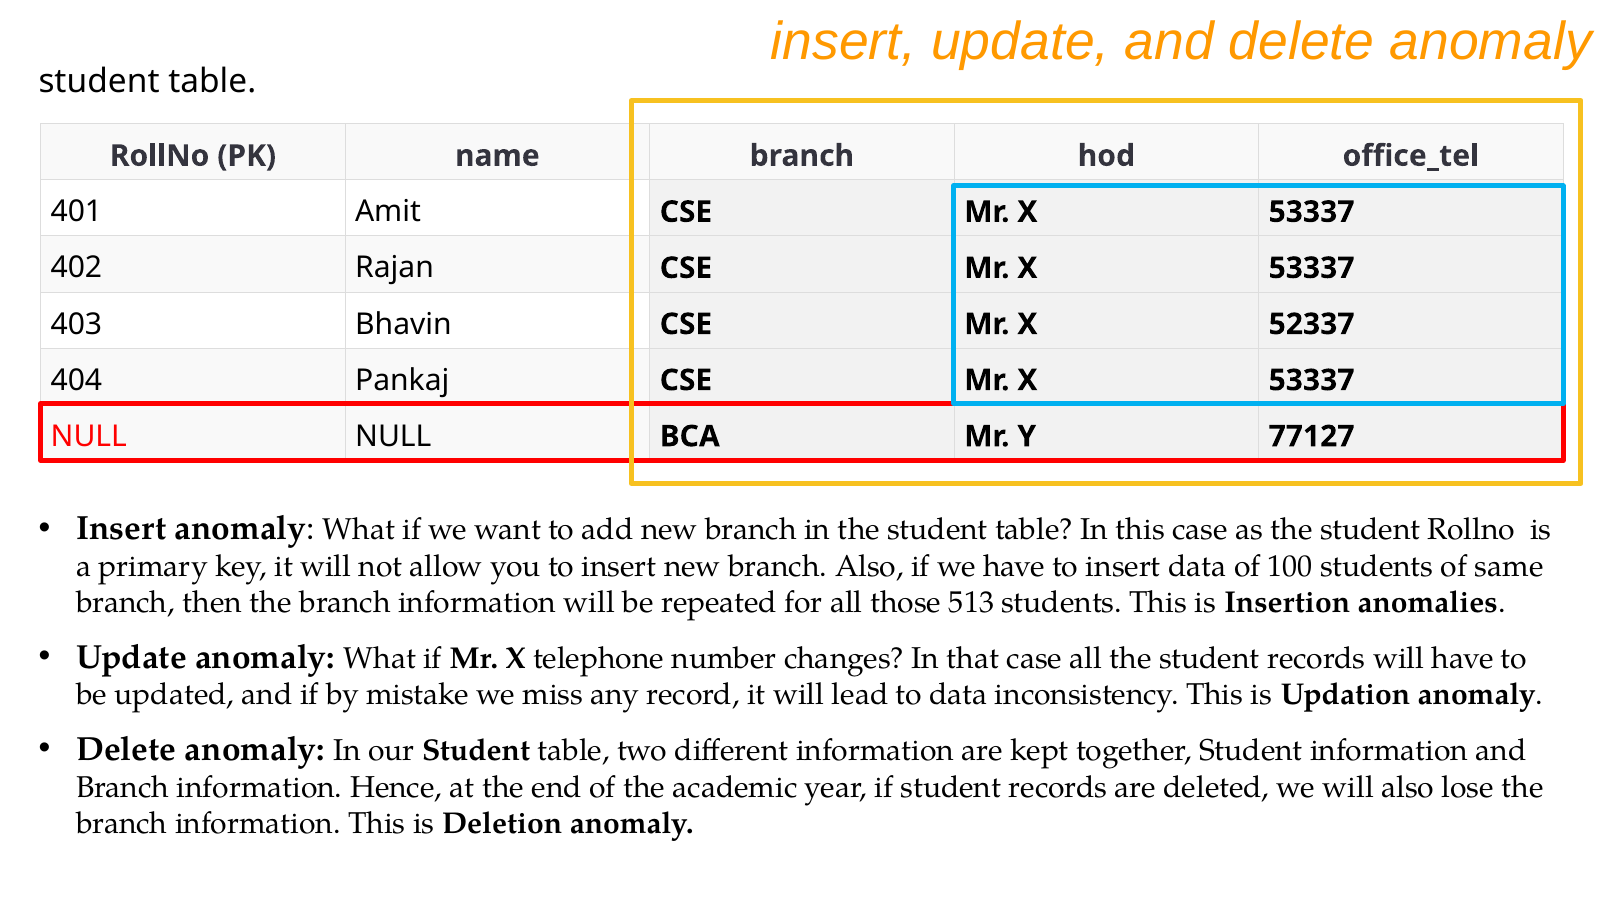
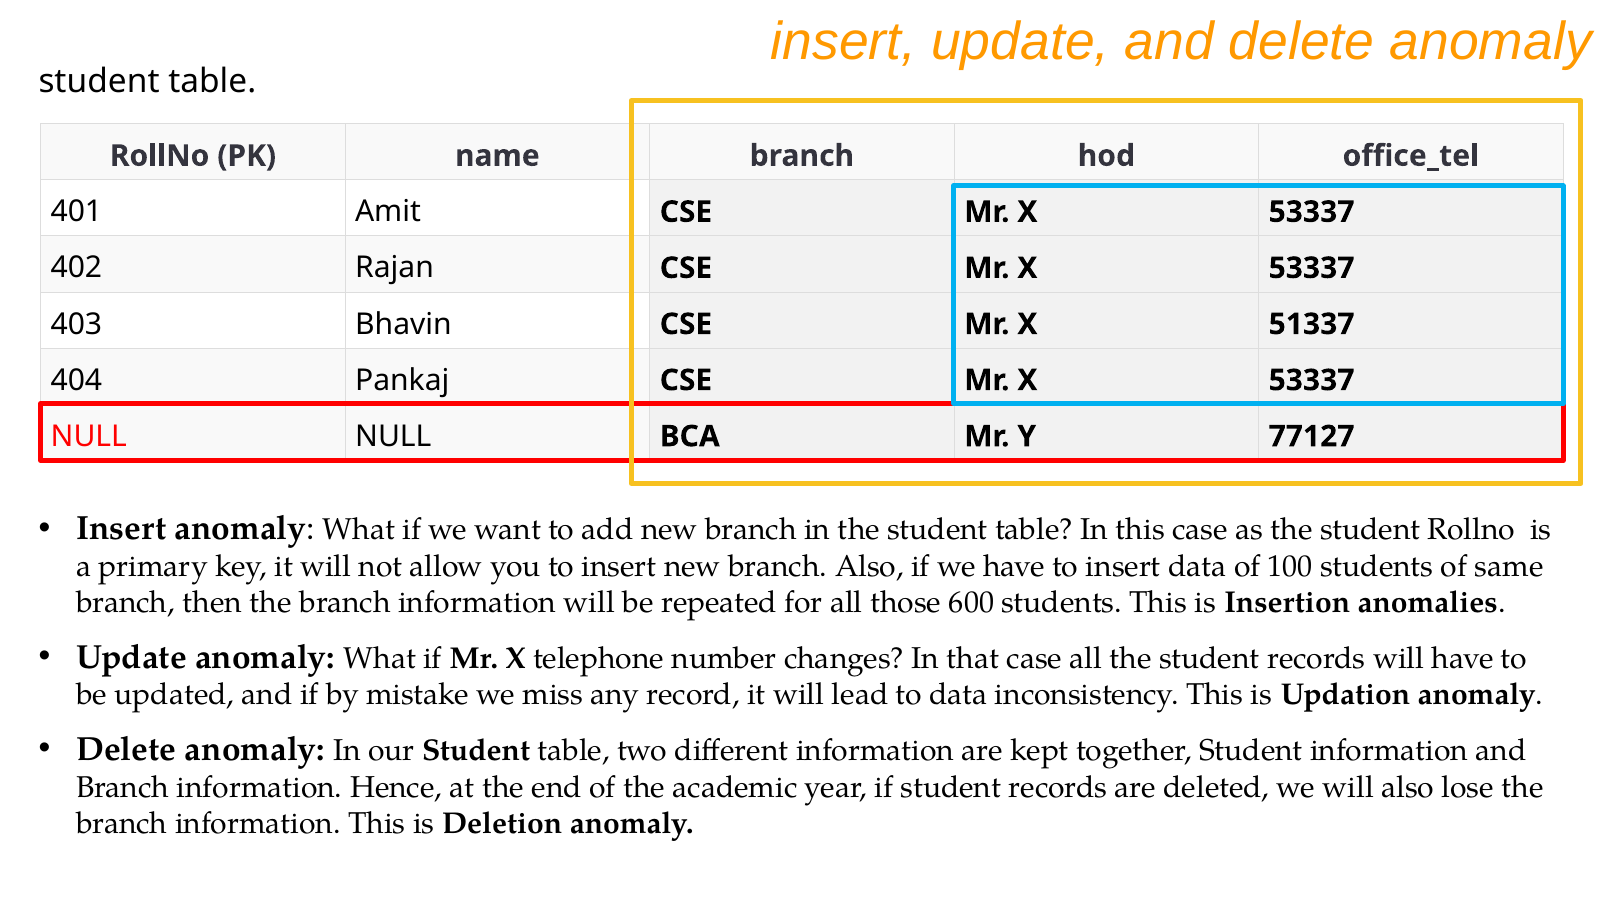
52337: 52337 -> 51337
513: 513 -> 600
